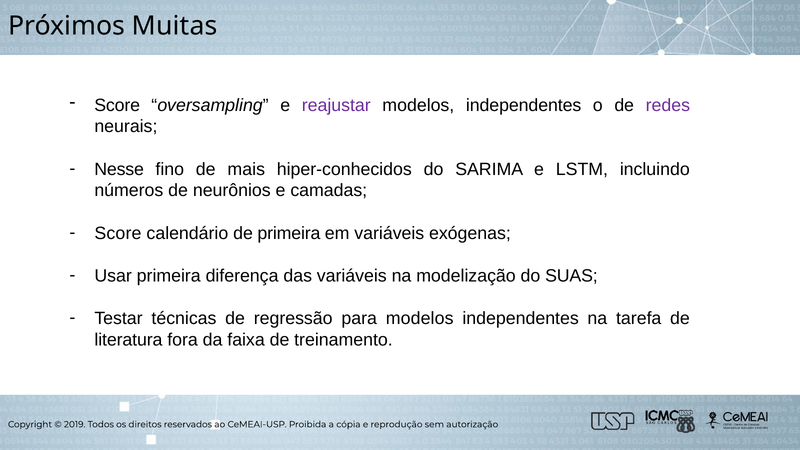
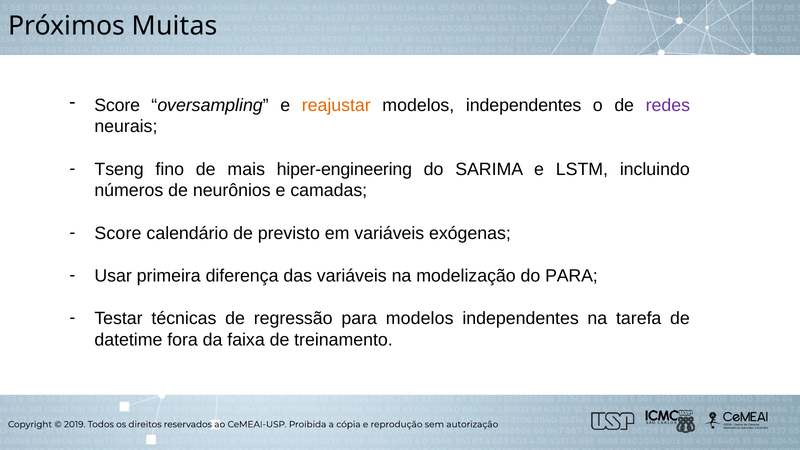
reajustar colour: purple -> orange
Nesse: Nesse -> Tseng
hiper-conhecidos: hiper-conhecidos -> hiper-engineering
de primeira: primeira -> previsto
do SUAS: SUAS -> PARA
literatura: literatura -> datetime
